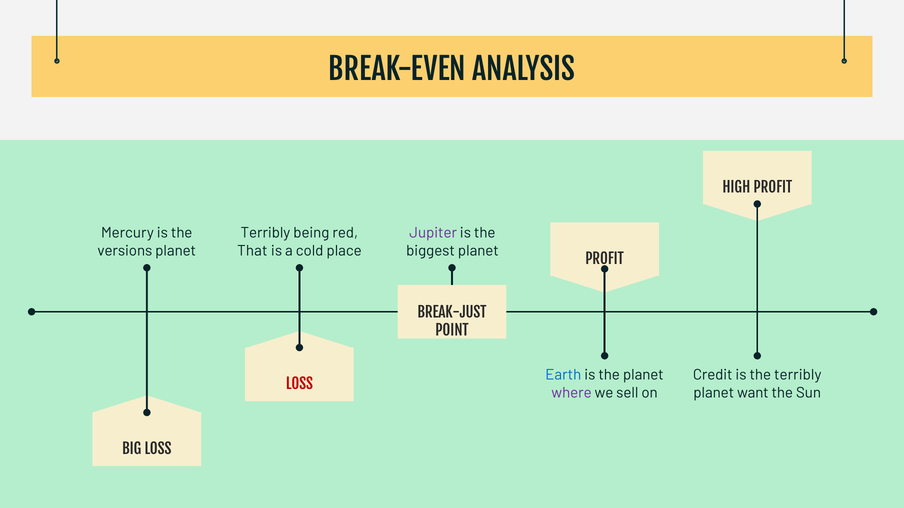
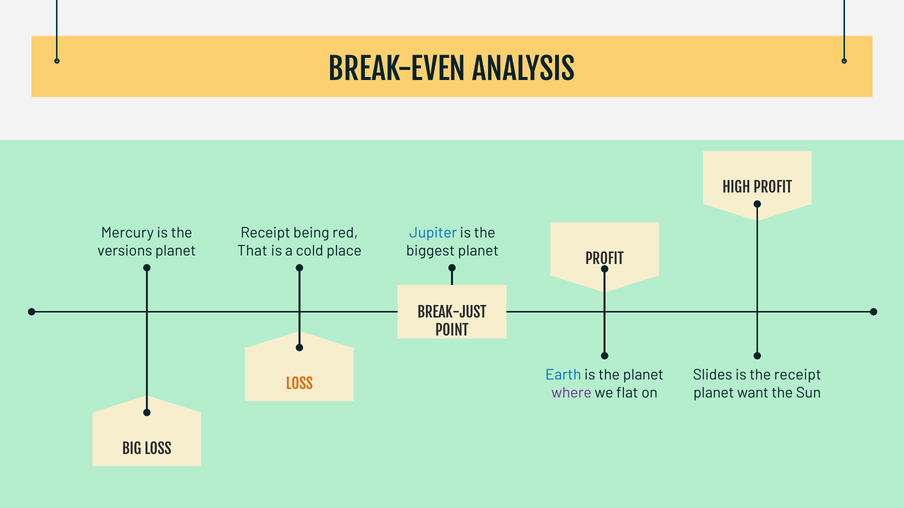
Terribly at (265, 233): Terribly -> Receipt
Jupiter colour: purple -> blue
Credit: Credit -> Slides
the terribly: terribly -> receipt
LOSS at (299, 385) colour: red -> orange
sell: sell -> flat
